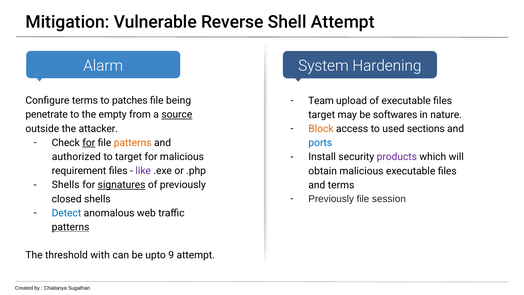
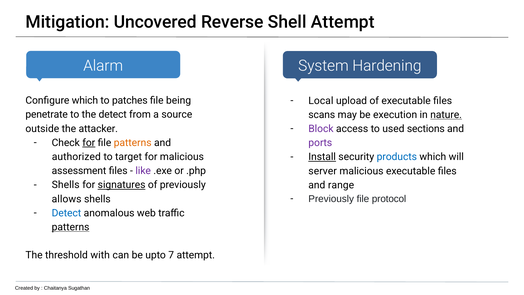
Vulnerable: Vulnerable -> Uncovered
Team: Team -> Local
Configure terms: terms -> which
the empty: empty -> detect
source underline: present -> none
target at (322, 115): target -> scans
softwares: softwares -> execution
nature underline: none -> present
Block colour: orange -> purple
ports colour: blue -> purple
Install underline: none -> present
products colour: purple -> blue
requirement: requirement -> assessment
obtain: obtain -> server
and terms: terms -> range
session: session -> protocol
closed: closed -> allows
9: 9 -> 7
